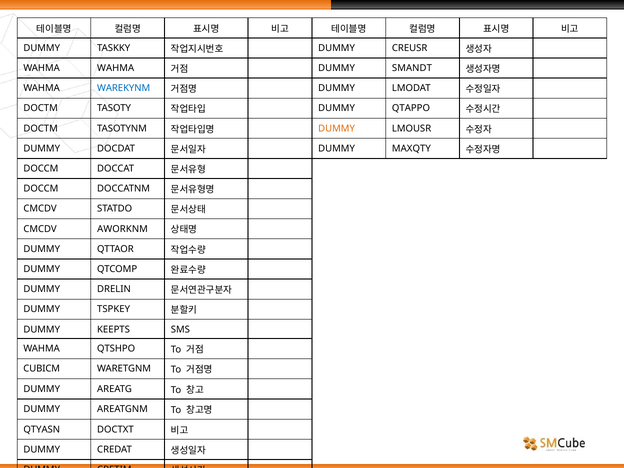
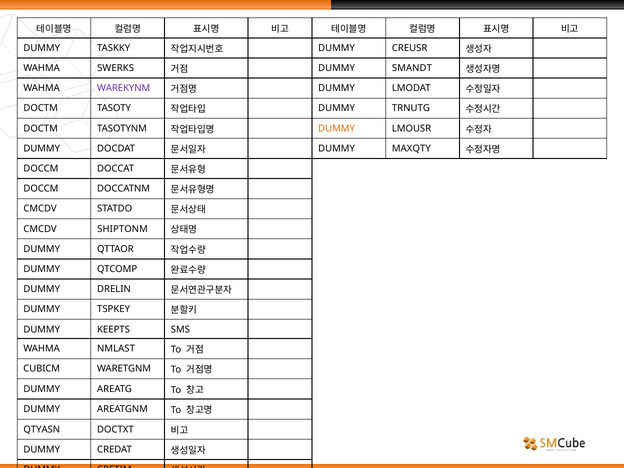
WAHMA WAHMA: WAHMA -> SWERKS
WAREKYNM colour: blue -> purple
QTAPPO: QTAPPO -> TRNUTG
AWORKNM: AWORKNM -> SHIPTONM
QTSHPO: QTSHPO -> NMLAST
